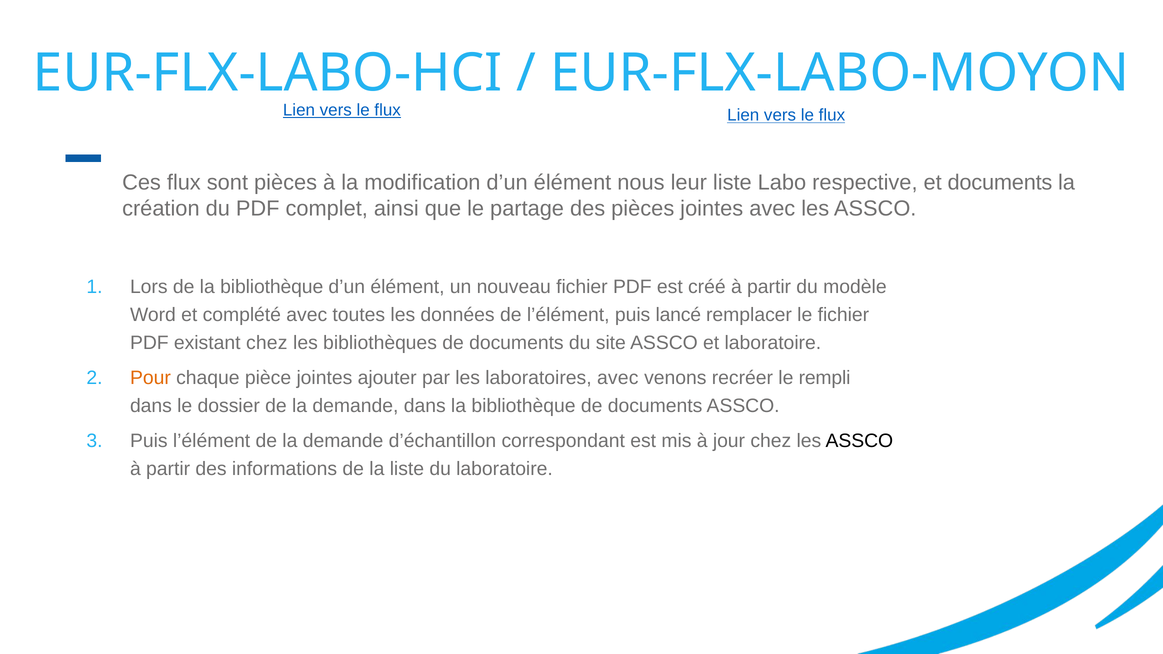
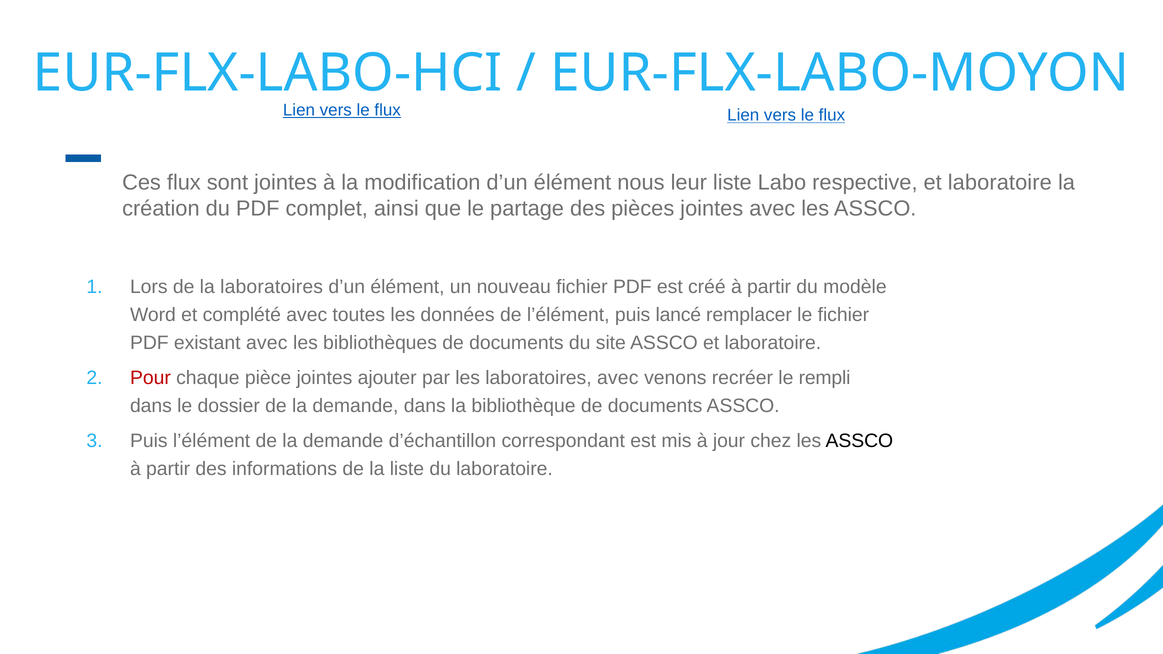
sont pièces: pièces -> jointes
respective et documents: documents -> laboratoire
de la bibliothèque: bibliothèque -> laboratoires
existant chez: chez -> avec
Pour colour: orange -> red
